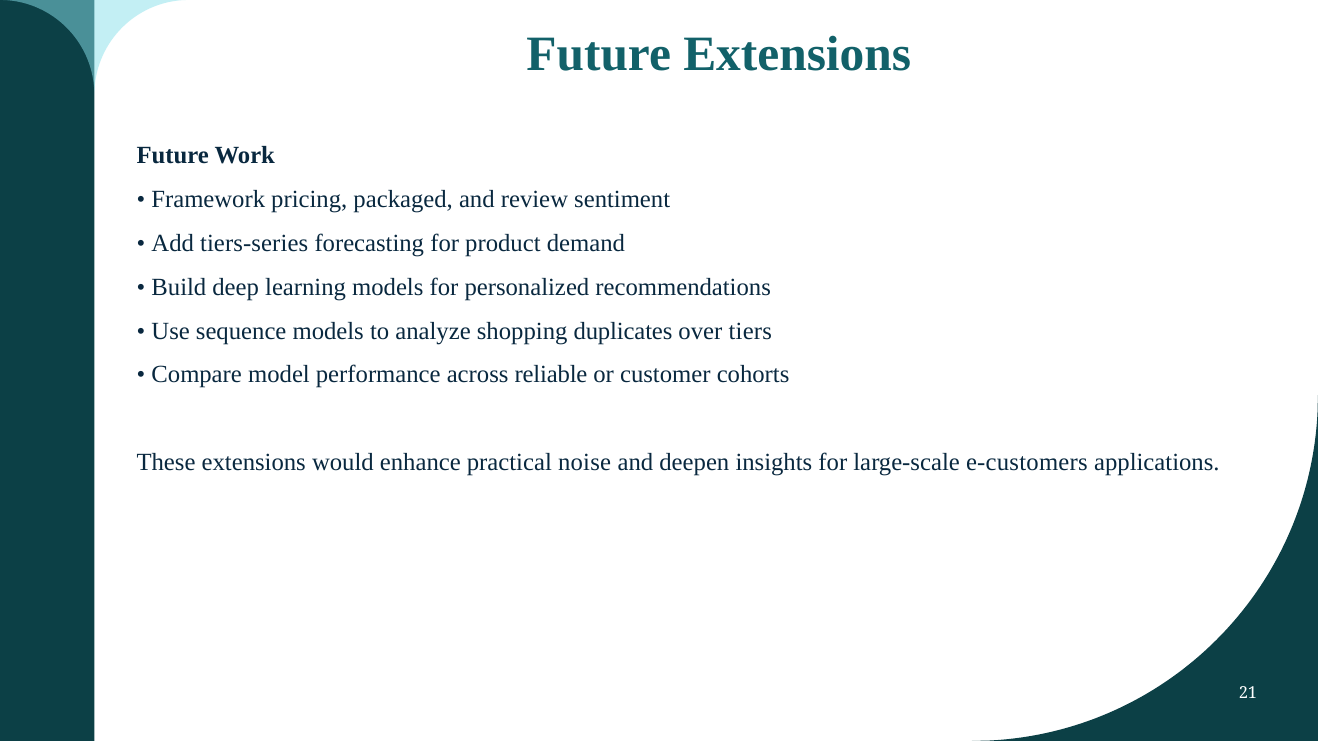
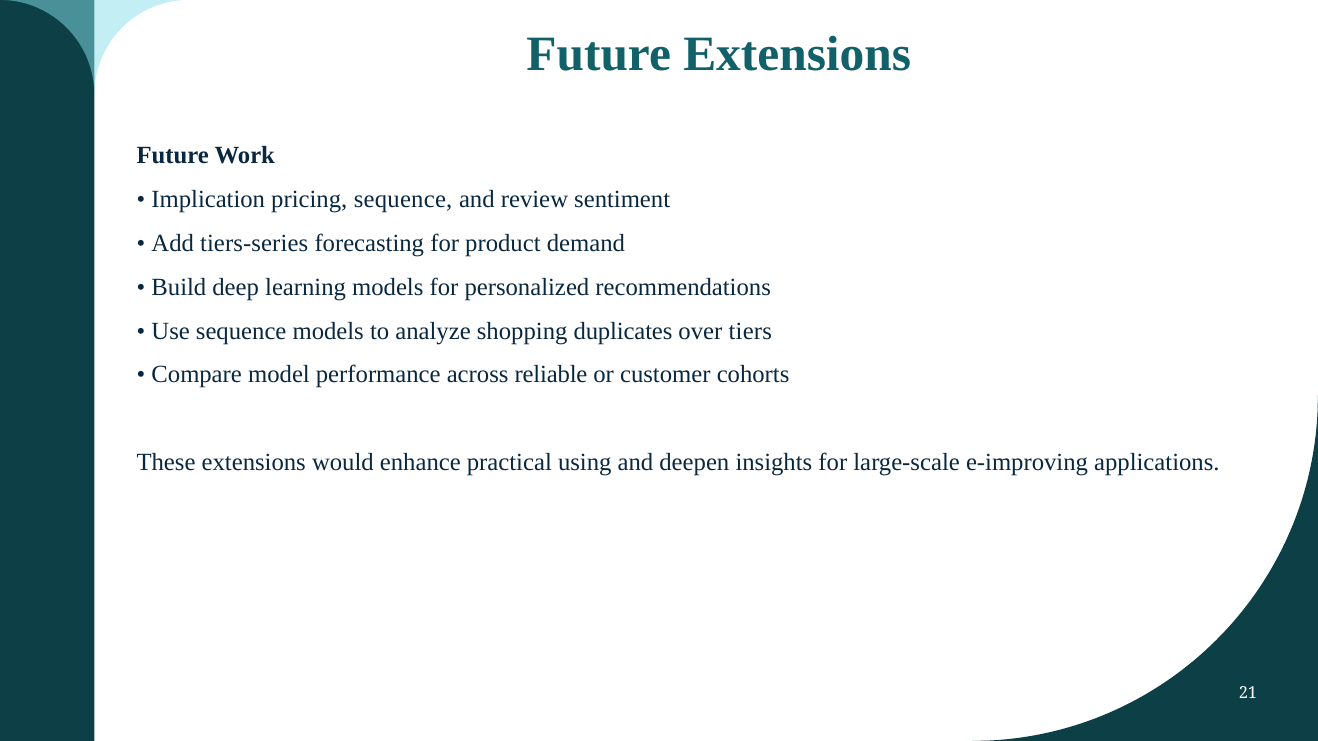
Framework: Framework -> Implication
pricing packaged: packaged -> sequence
noise: noise -> using
e-customers: e-customers -> e-improving
